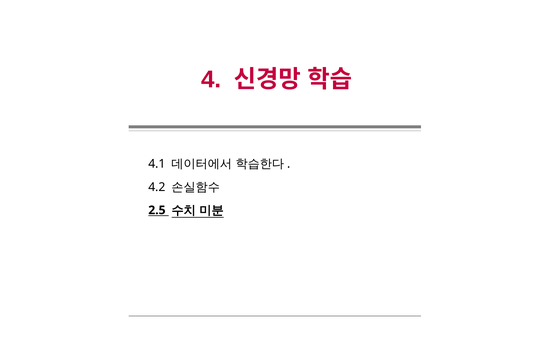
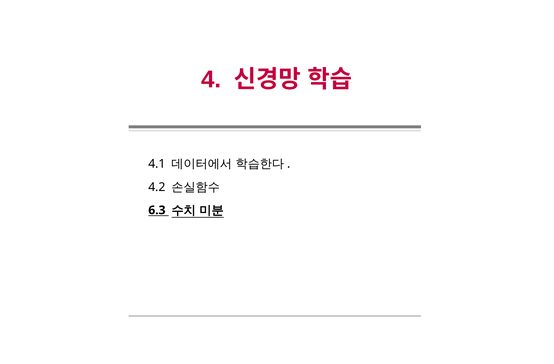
2.5: 2.5 -> 6.3
